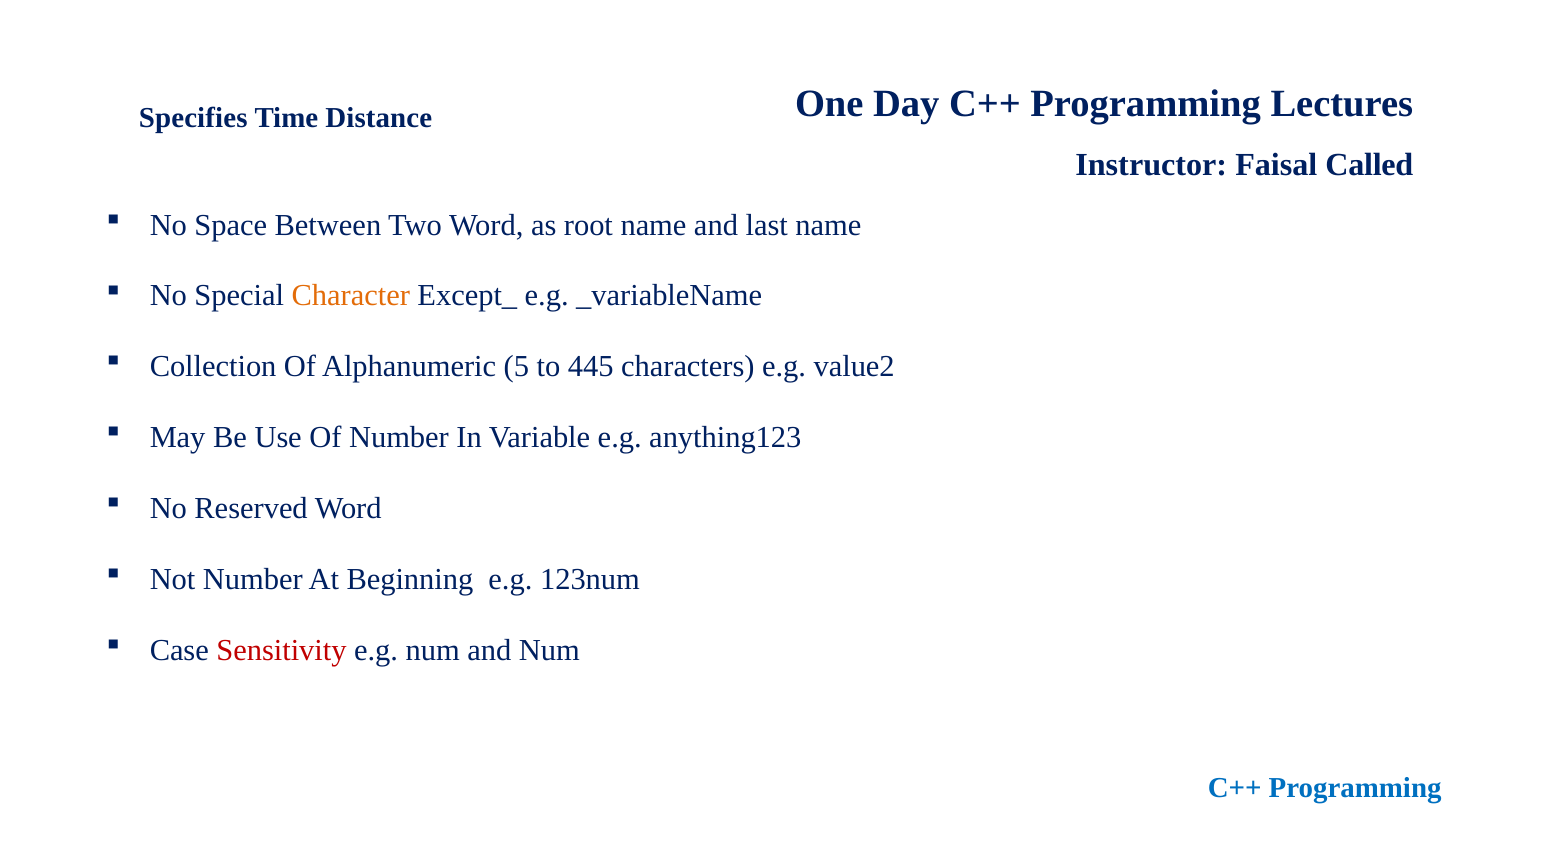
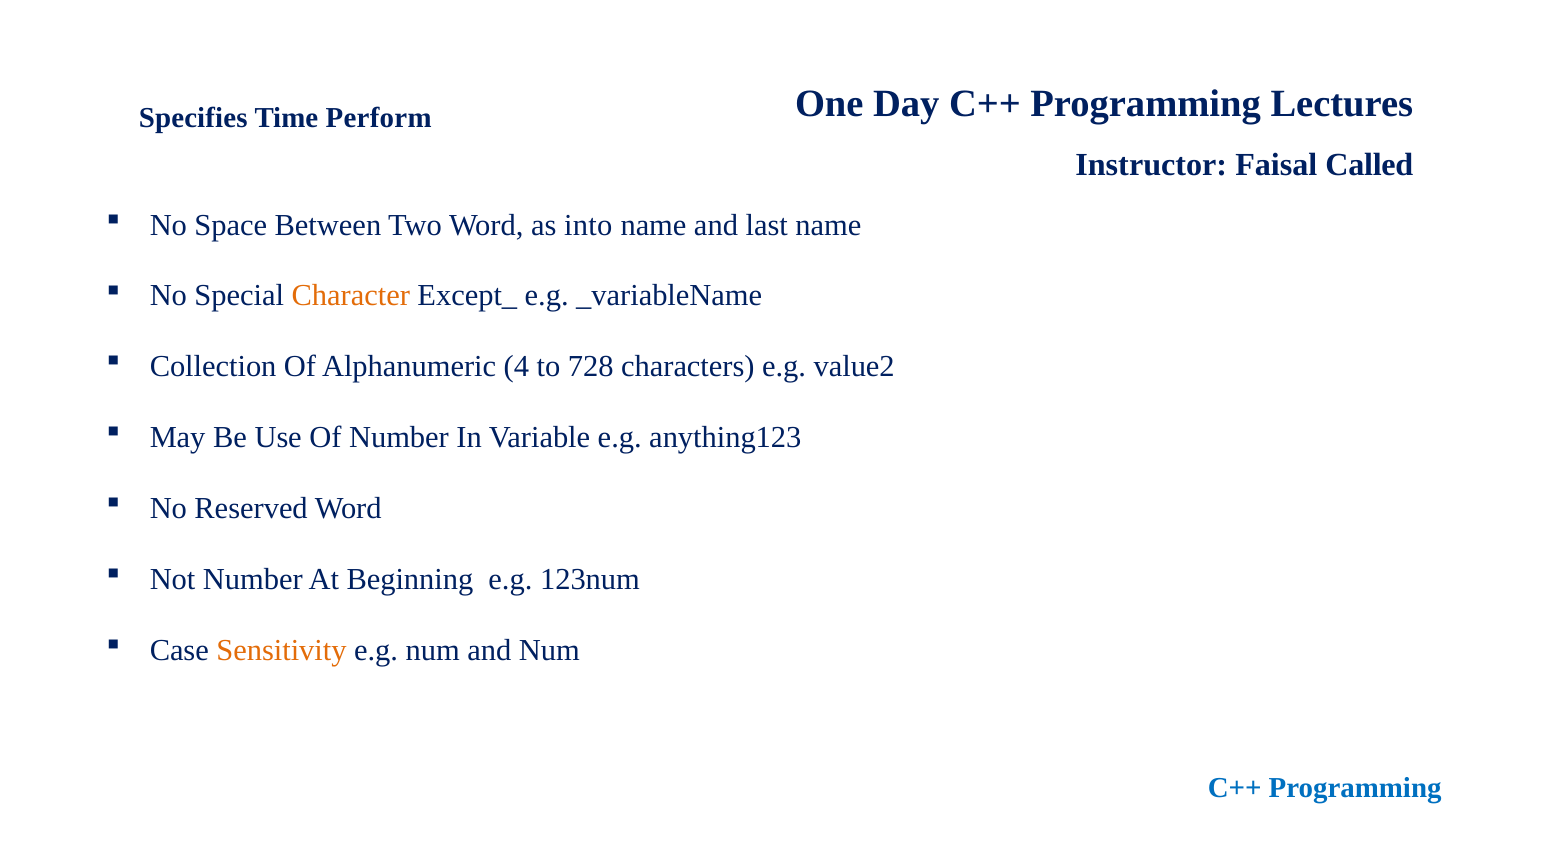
Distance: Distance -> Perform
root: root -> into
5: 5 -> 4
445: 445 -> 728
Sensitivity colour: red -> orange
